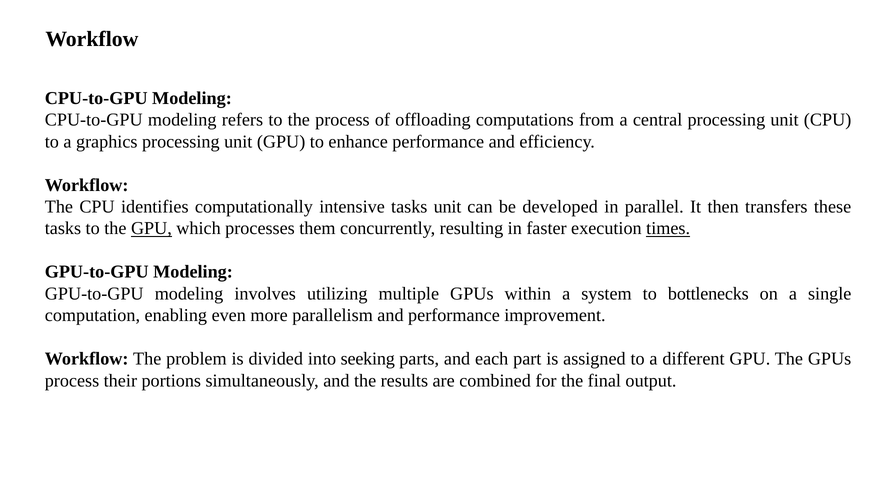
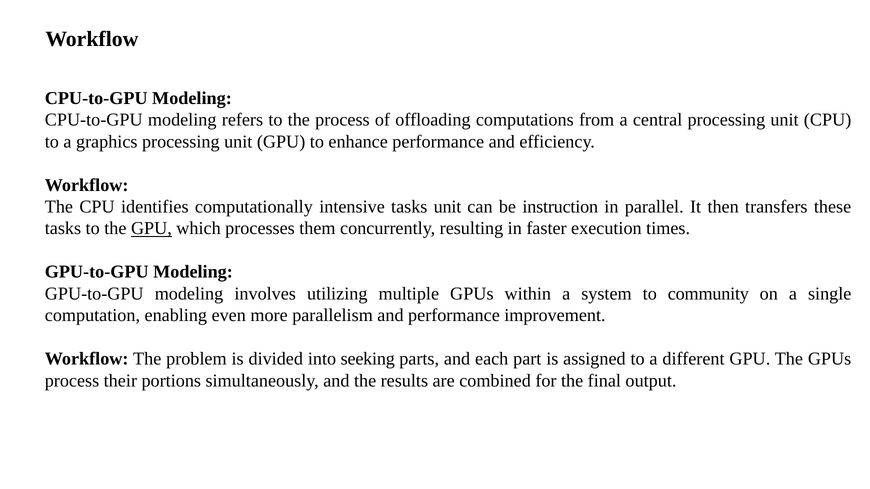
developed: developed -> instruction
times underline: present -> none
bottlenecks: bottlenecks -> community
